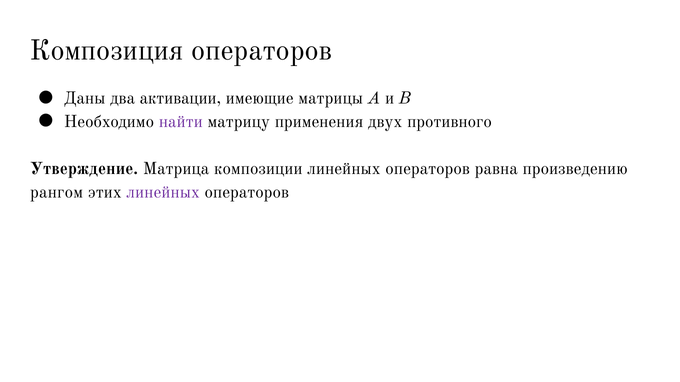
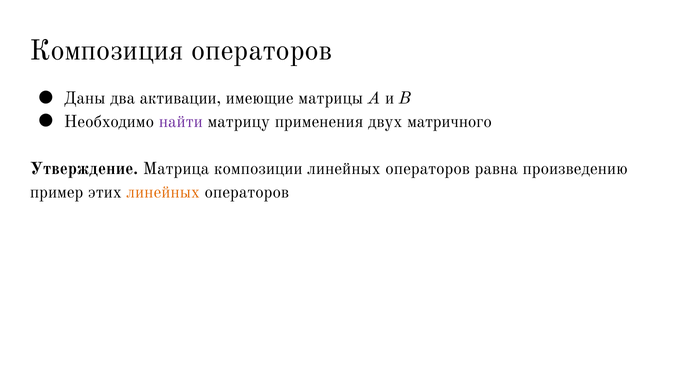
противного: противного -> матричного
рангом: рангом -> пример
линейных at (163, 192) colour: purple -> orange
